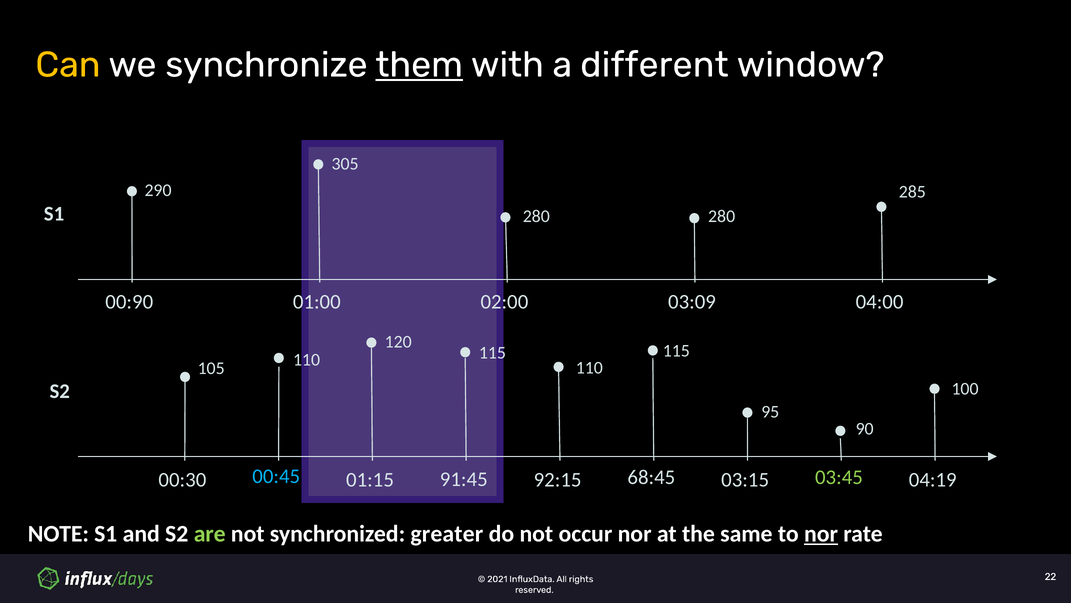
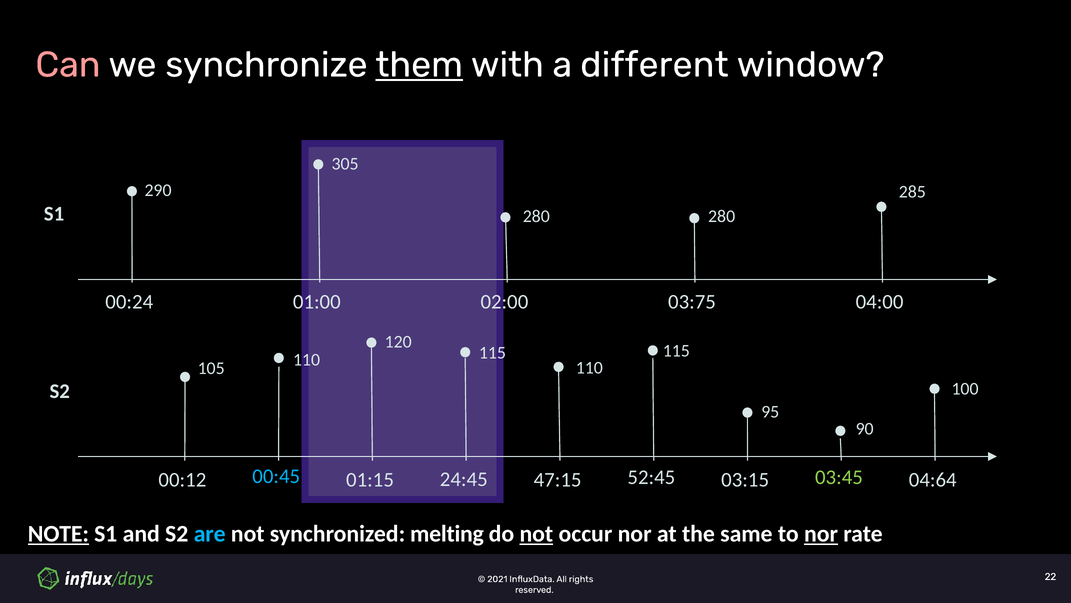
Can colour: yellow -> pink
00:90: 00:90 -> 00:24
03:09: 03:09 -> 03:75
68:45: 68:45 -> 52:45
91:45: 91:45 -> 24:45
00:30: 00:30 -> 00:12
92:15: 92:15 -> 47:15
04:19: 04:19 -> 04:64
NOTE underline: none -> present
are colour: light green -> light blue
greater: greater -> melting
not at (536, 534) underline: none -> present
